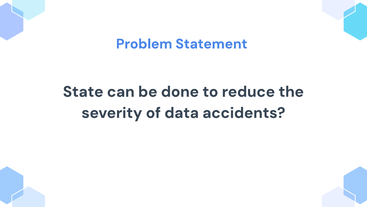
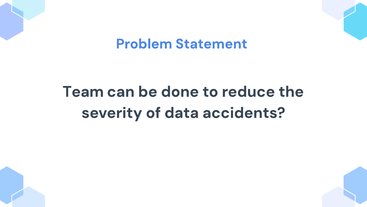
State: State -> Team
